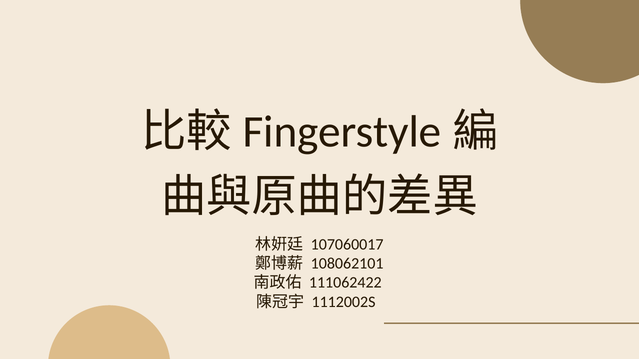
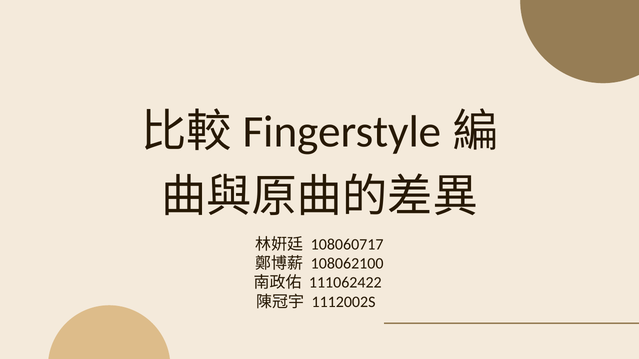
107060017: 107060017 -> 108060717
108062101: 108062101 -> 108062100
